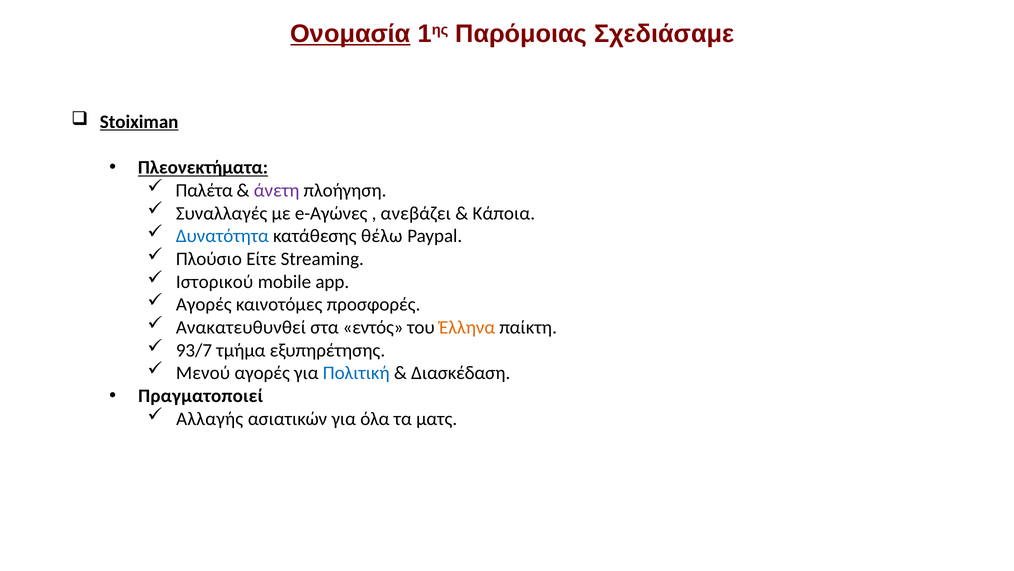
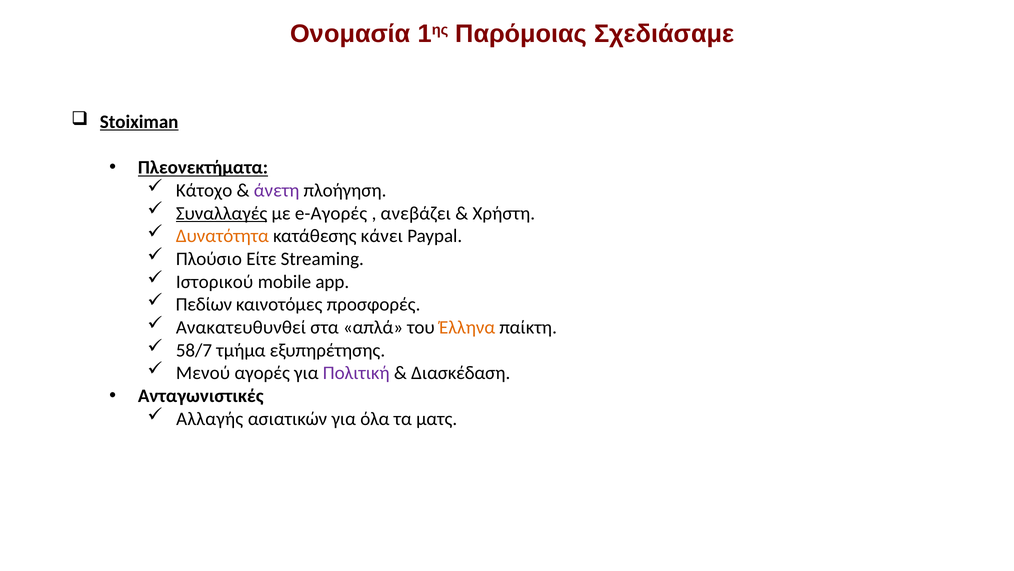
Ονομασία underline: present -> none
Παλέτα: Παλέτα -> Κάτοχο
Συναλλαγές underline: none -> present
e-Αγώνες: e-Αγώνες -> e-Αγορές
Κάποια: Κάποια -> Χρήστη
Δυνατότητα colour: blue -> orange
θέλω: θέλω -> κάνει
Αγορές at (204, 304): Αγορές -> Πεδίων
εντός: εντός -> απλά
93/7: 93/7 -> 58/7
Πολιτική colour: blue -> purple
Πραγματοποιεί: Πραγματοποιεί -> Ανταγωνιστικές
